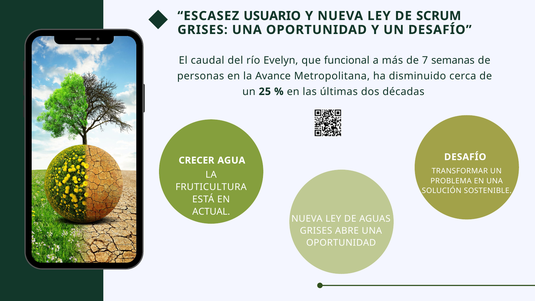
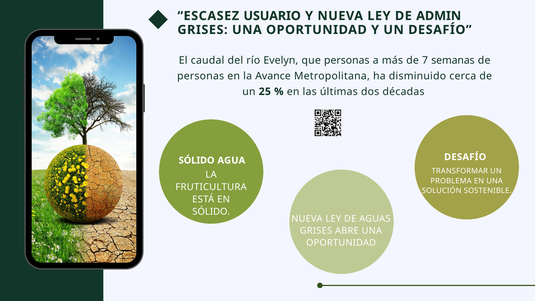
SCRUM: SCRUM -> ADMIN
que funcional: funcional -> personas
CRECER at (196, 160): CRECER -> SÓLIDO
ACTUAL at (211, 212): ACTUAL -> SÓLIDO
